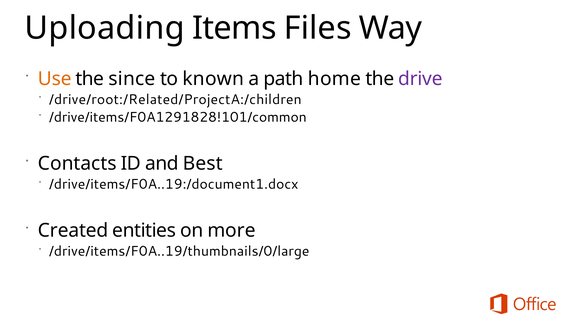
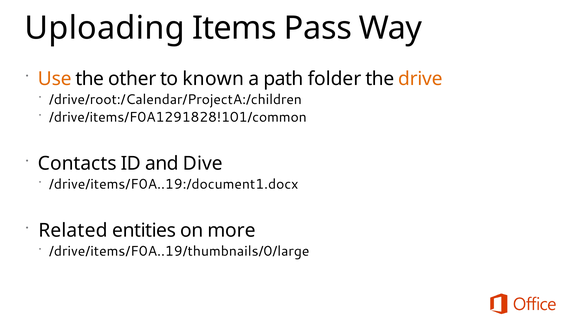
Files: Files -> Pass
since: since -> other
home: home -> folder
drive colour: purple -> orange
/drive/root:/Related/ProjectA:/children: /drive/root:/Related/ProjectA:/children -> /drive/root:/Calendar/ProjectA:/children
Best: Best -> Dive
Created: Created -> Related
